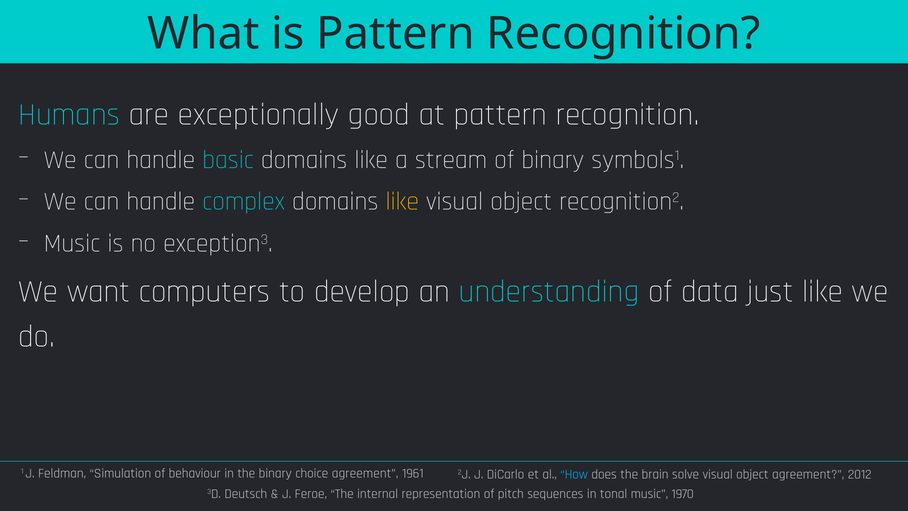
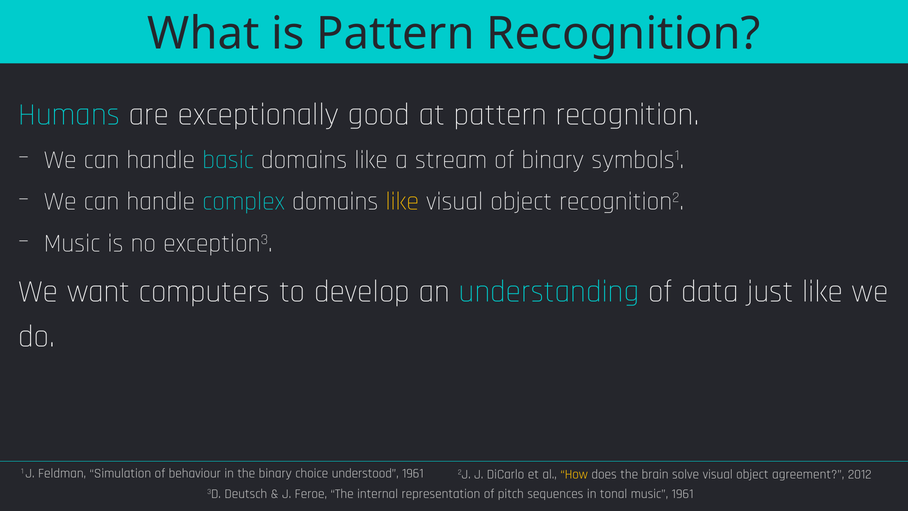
choice agreement: agreement -> understood
How colour: light blue -> yellow
music 1970: 1970 -> 1961
